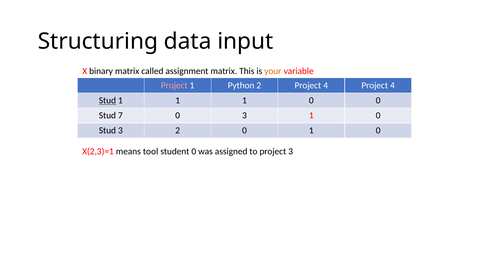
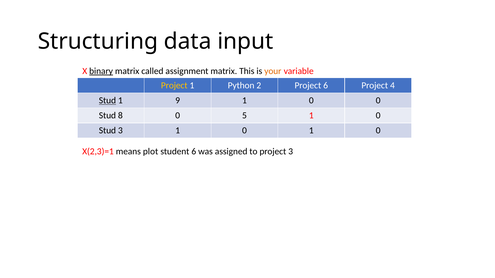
binary underline: none -> present
Project at (174, 86) colour: pink -> yellow
2 Project 4: 4 -> 6
1 at (178, 101): 1 -> 9
7: 7 -> 8
0 3: 3 -> 5
3 2: 2 -> 1
tool: tool -> plot
student 0: 0 -> 6
